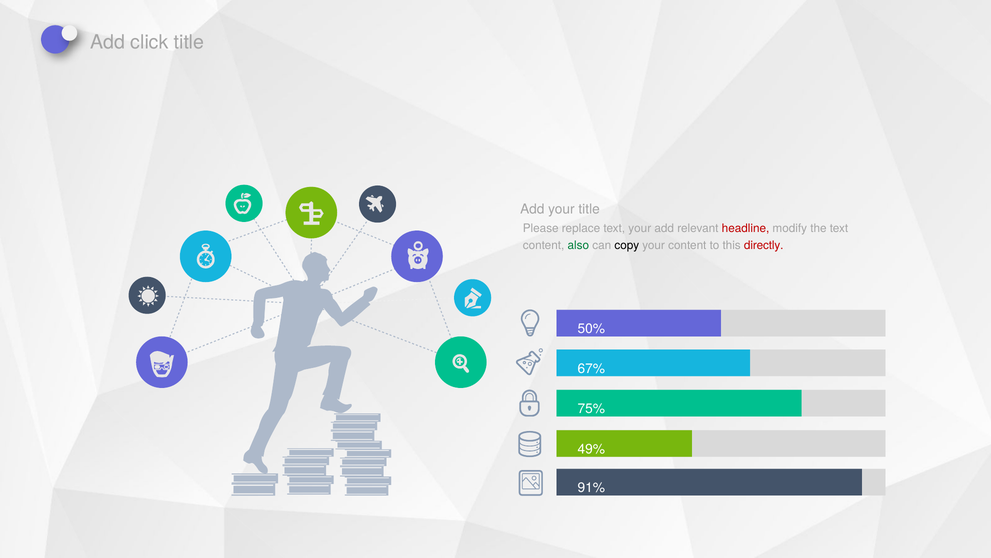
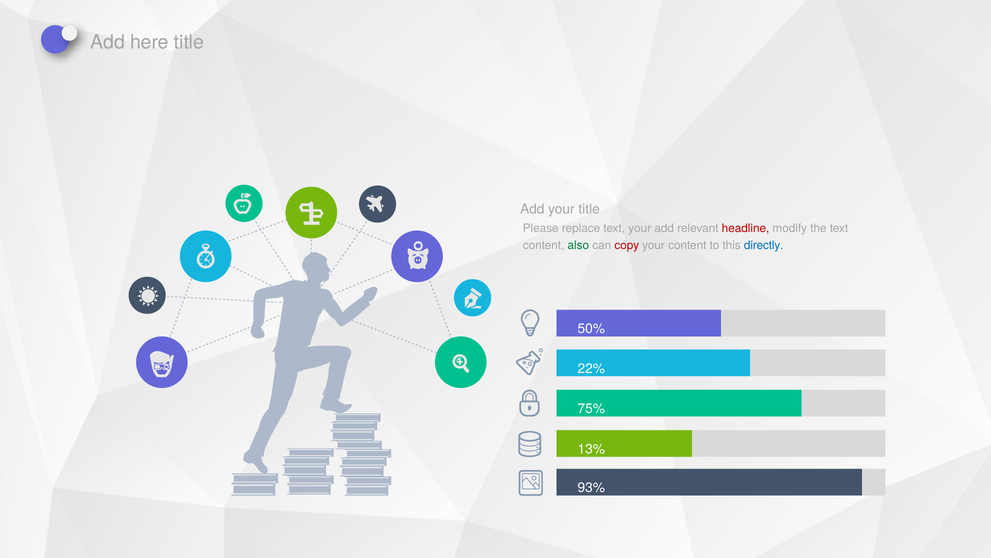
click: click -> here
copy colour: black -> red
directly colour: red -> blue
67%: 67% -> 22%
49%: 49% -> 13%
91%: 91% -> 93%
